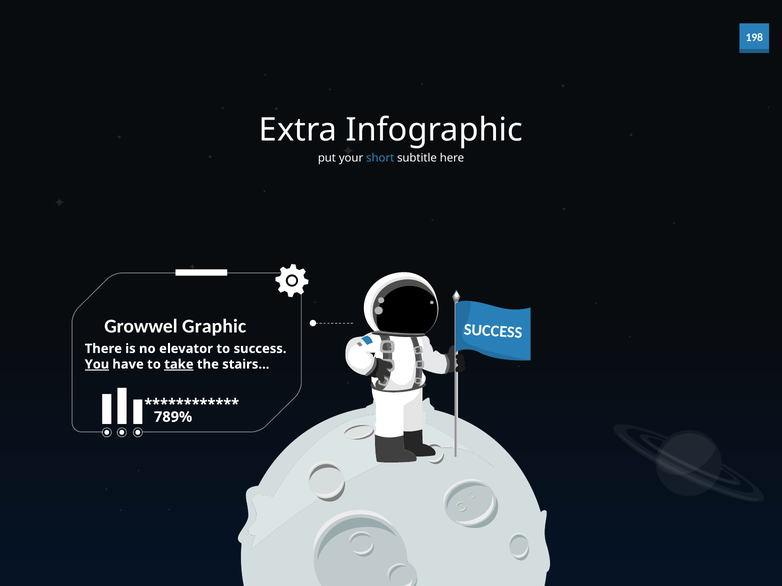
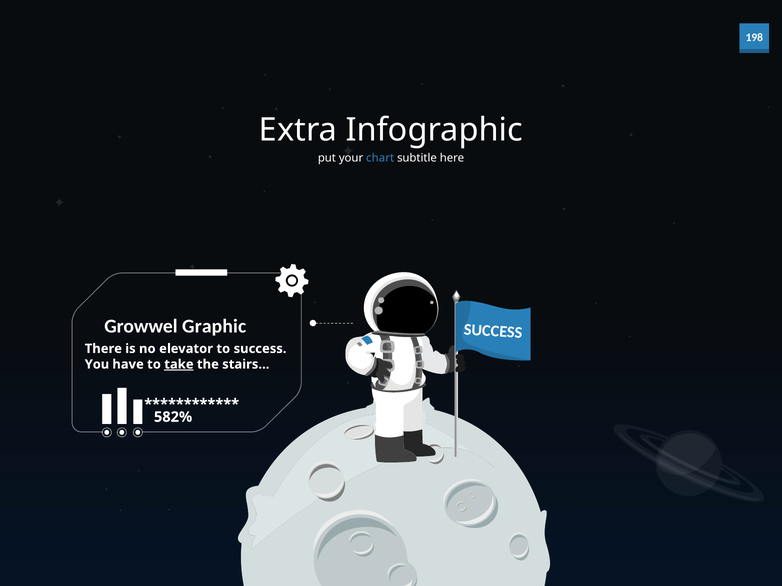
short: short -> chart
You underline: present -> none
789%: 789% -> 582%
